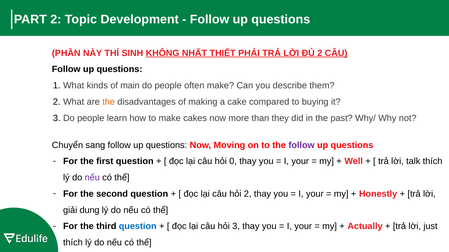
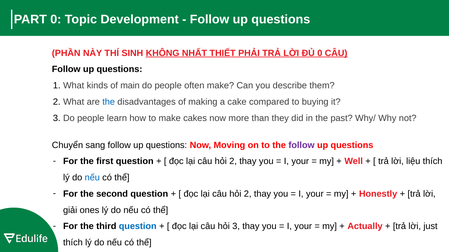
PART 2: 2 -> 0
ĐỦ 2: 2 -> 0
the at (109, 102) colour: orange -> blue
0 at (233, 162): 0 -> 2
talk: talk -> liệu
nếu at (92, 178) colour: purple -> blue
dung: dung -> ones
